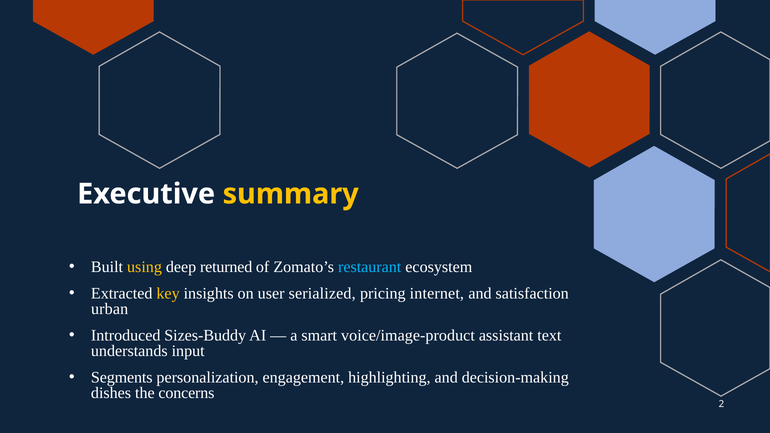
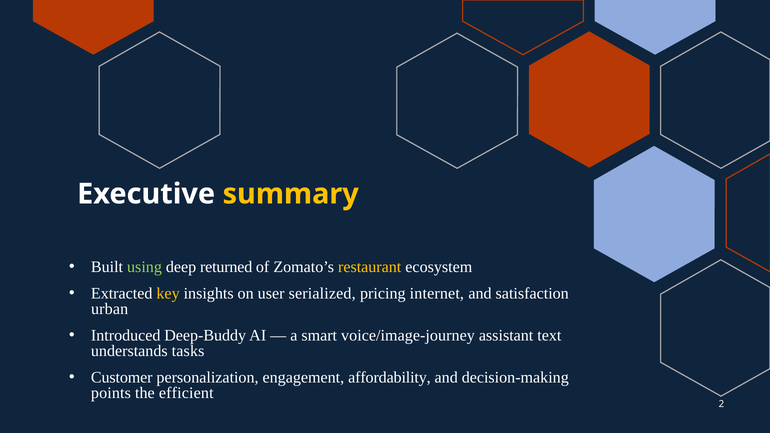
using colour: yellow -> light green
restaurant colour: light blue -> yellow
Sizes-Buddy: Sizes-Buddy -> Deep-Buddy
voice/image-product: voice/image-product -> voice/image-journey
input: input -> tasks
Segments: Segments -> Customer
highlighting: highlighting -> affordability
dishes: dishes -> points
concerns: concerns -> efficient
